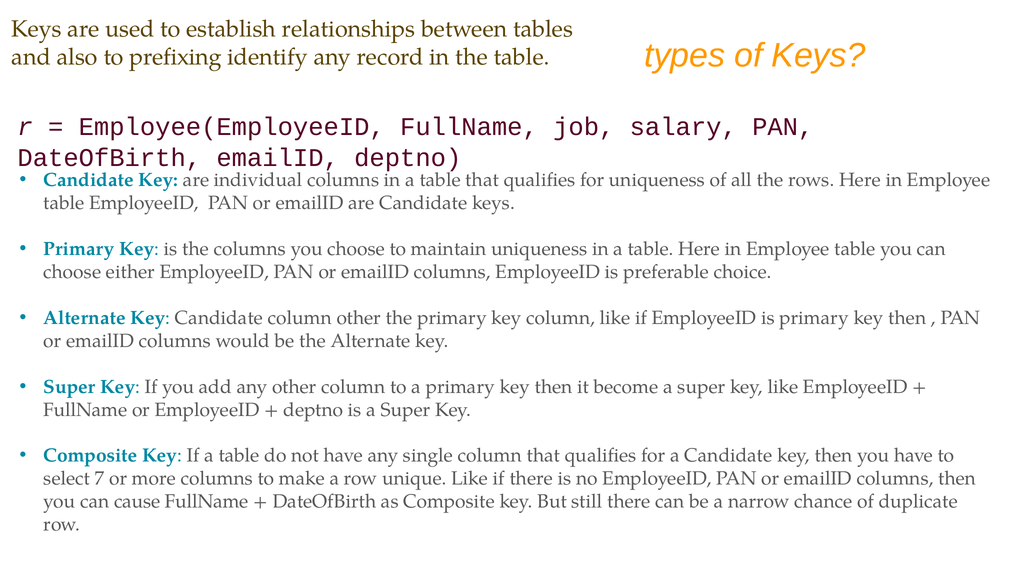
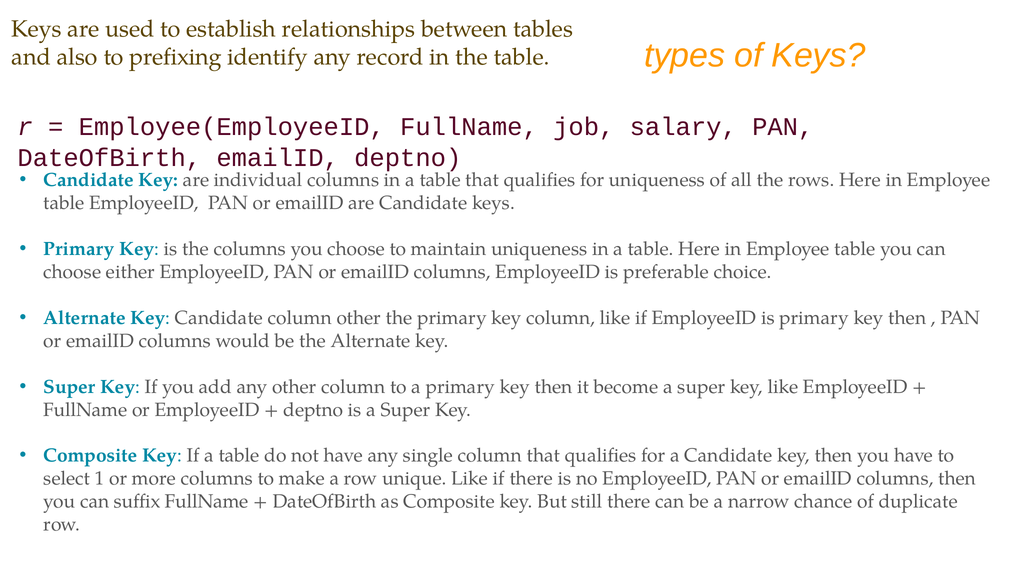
7: 7 -> 1
cause: cause -> suffix
